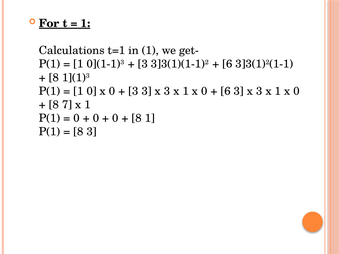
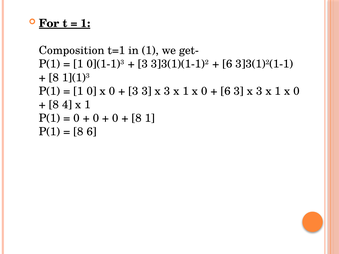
Calculations: Calculations -> Composition
7: 7 -> 4
8 3: 3 -> 6
